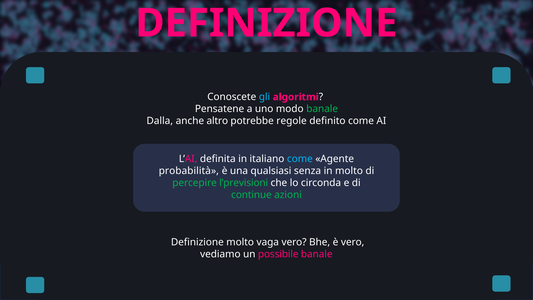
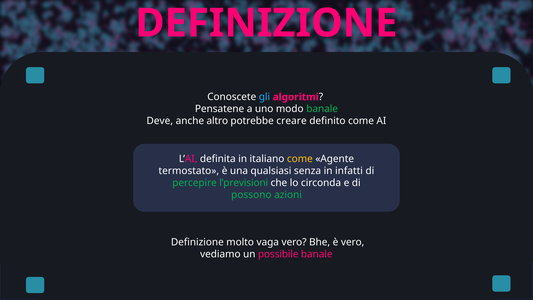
Dalla: Dalla -> Deve
regole: regole -> creare
come at (300, 159) colour: light blue -> yellow
probabilità: probabilità -> termostato
in molto: molto -> infatti
continue: continue -> possono
